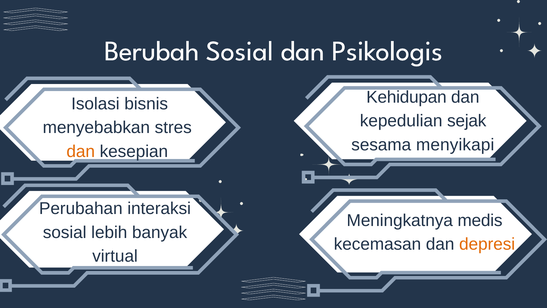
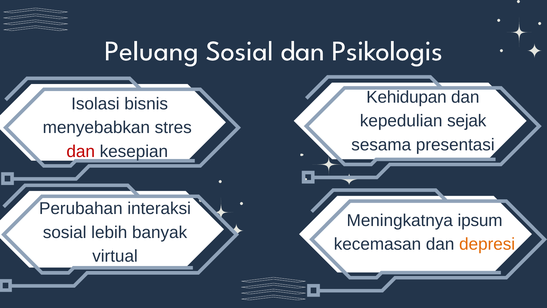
Berubah: Berubah -> Peluang
menyikapi: menyikapi -> presentasi
dan at (81, 151) colour: orange -> red
medis: medis -> ipsum
